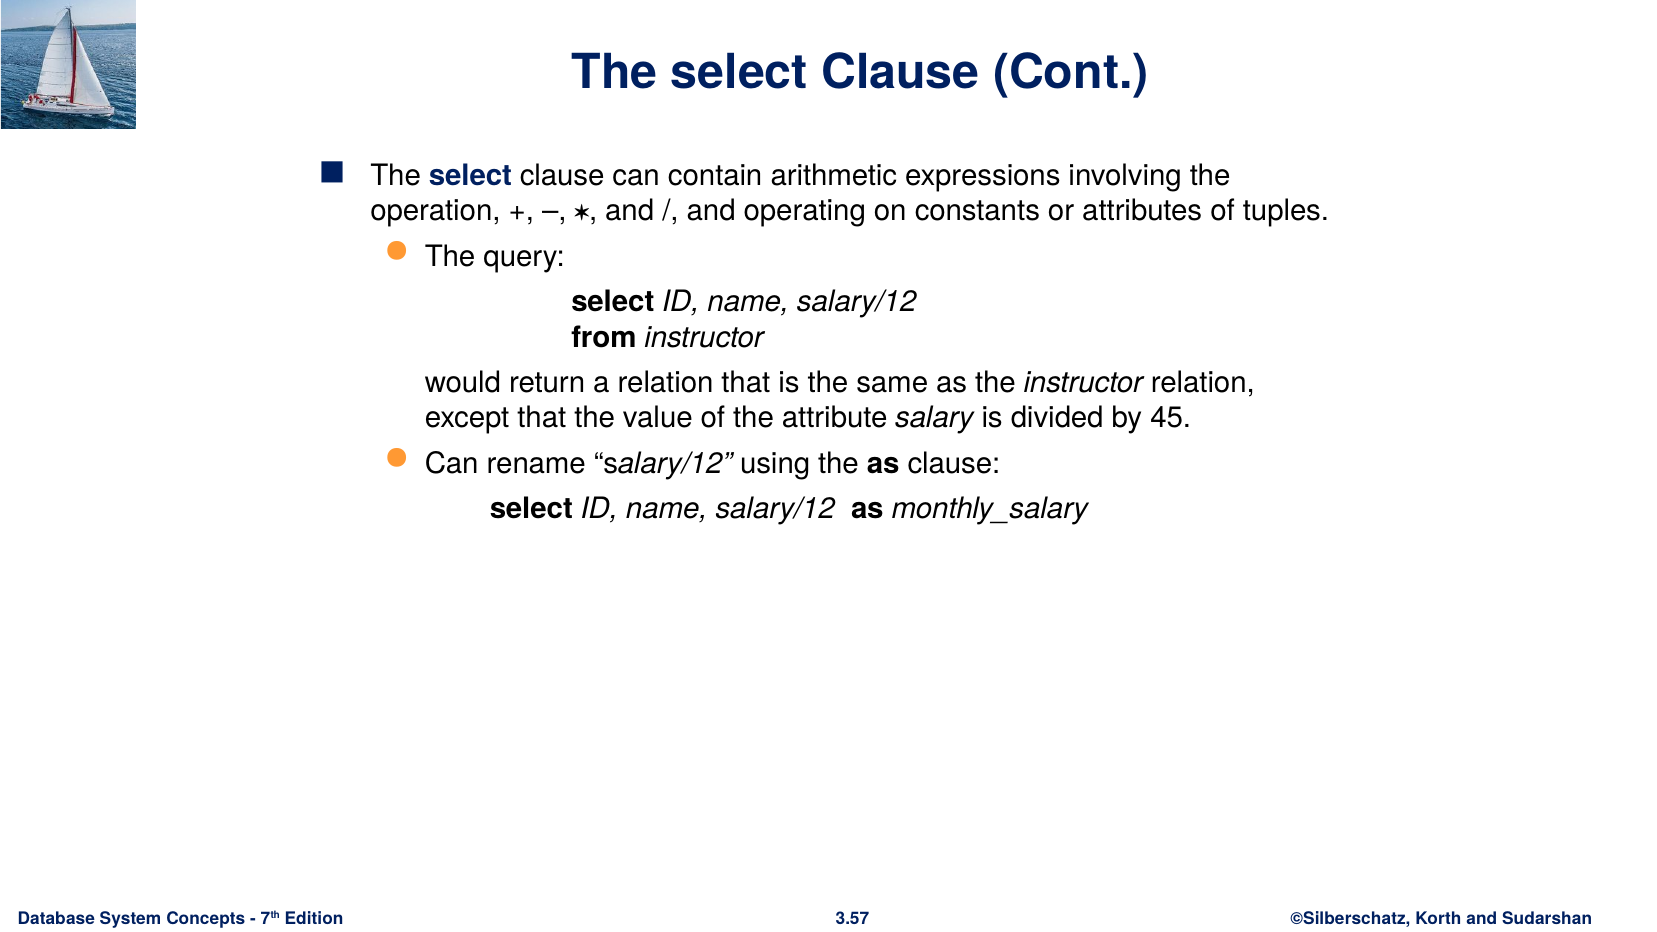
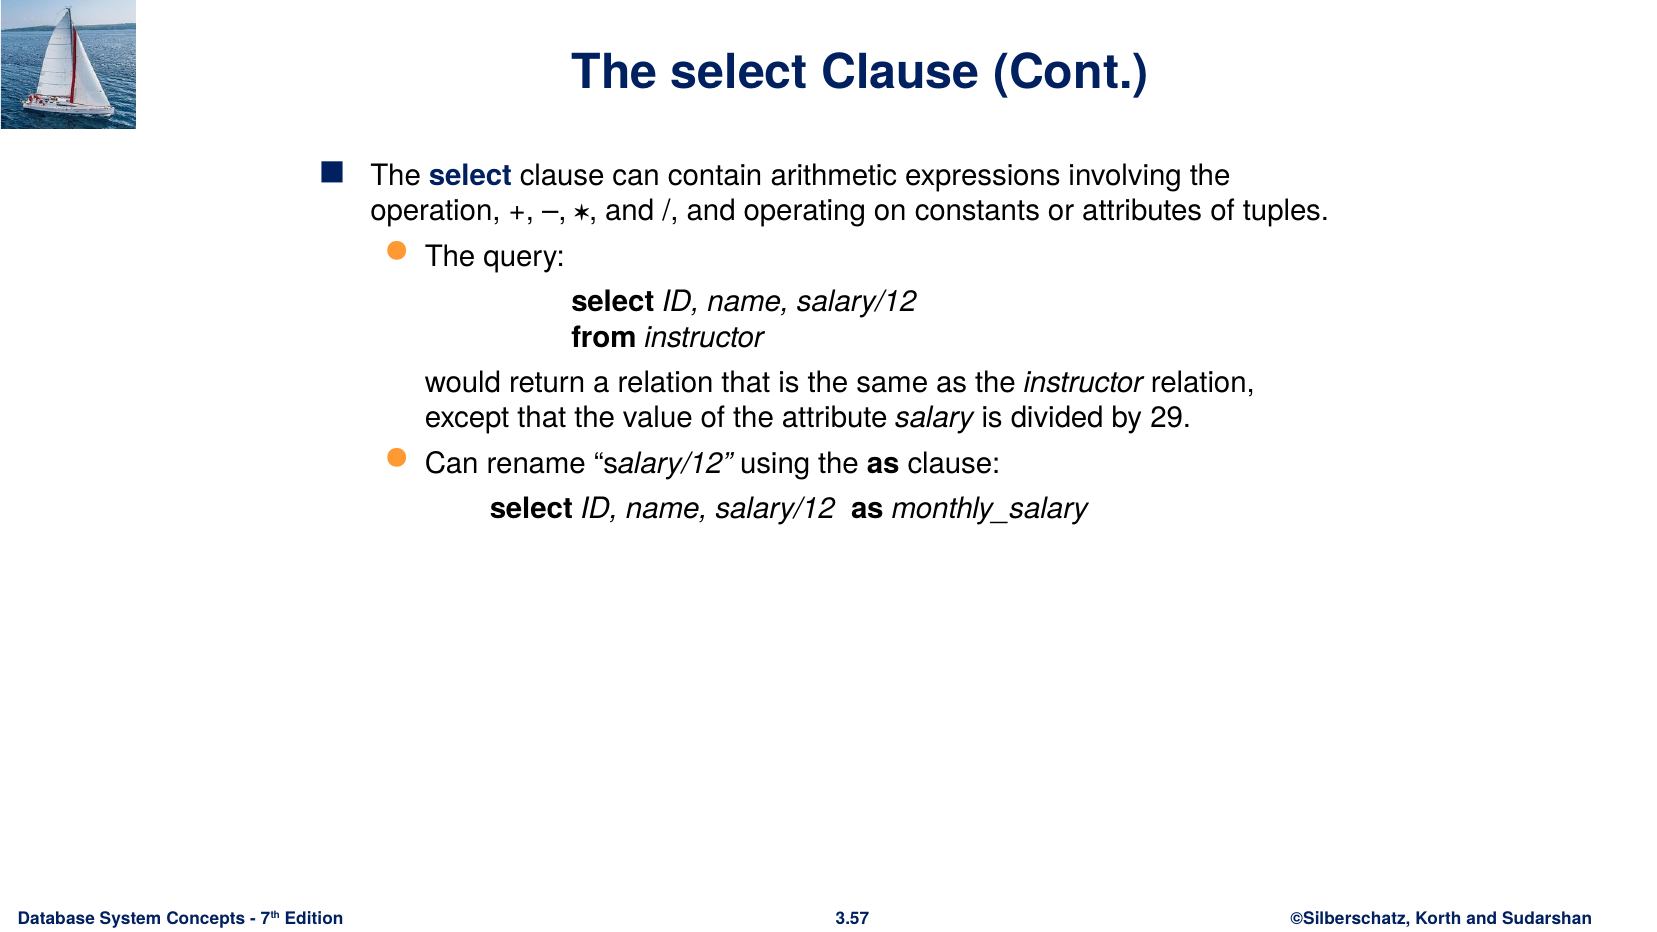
45: 45 -> 29
